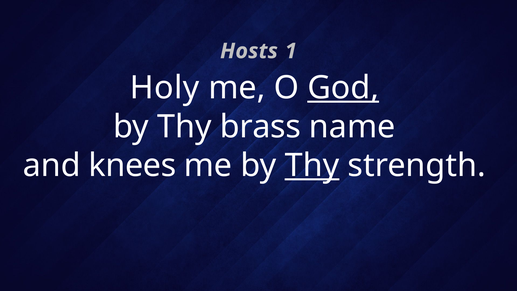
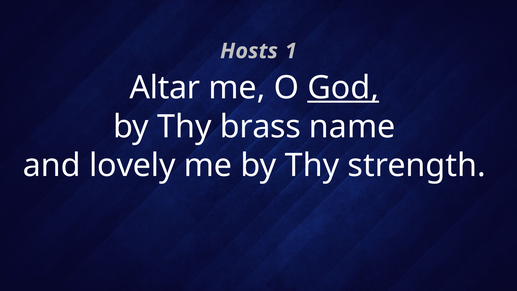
Holy: Holy -> Altar
knees: knees -> lovely
Thy at (312, 165) underline: present -> none
